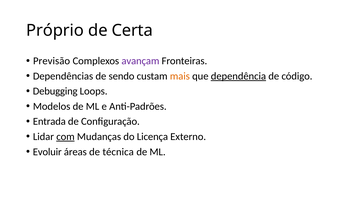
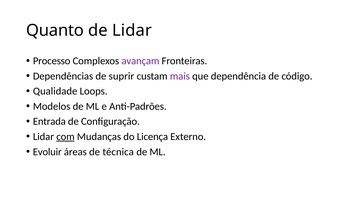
Próprio: Próprio -> Quanto
de Certa: Certa -> Lidar
Previsão: Previsão -> Processo
sendo: sendo -> suprir
mais colour: orange -> purple
dependência underline: present -> none
Debugging: Debugging -> Qualidade
